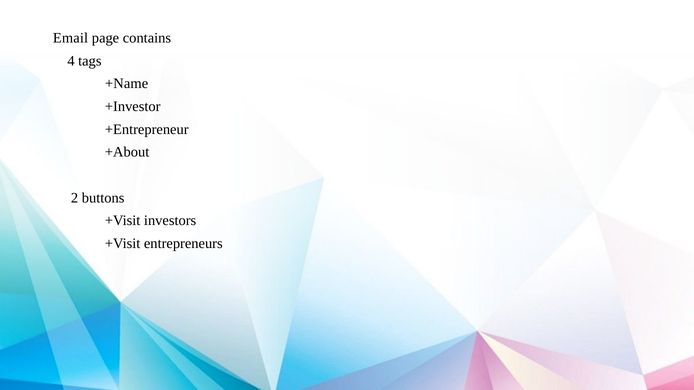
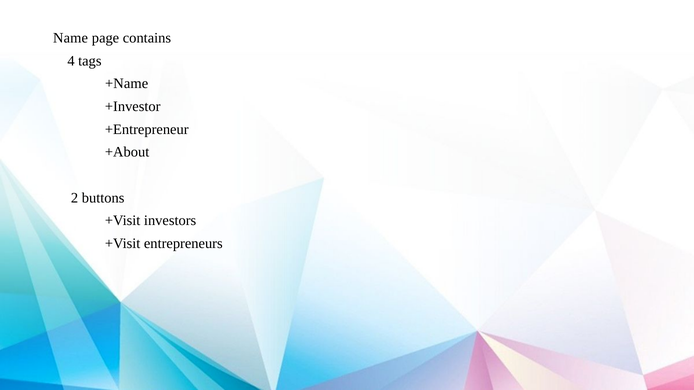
Email: Email -> Name
